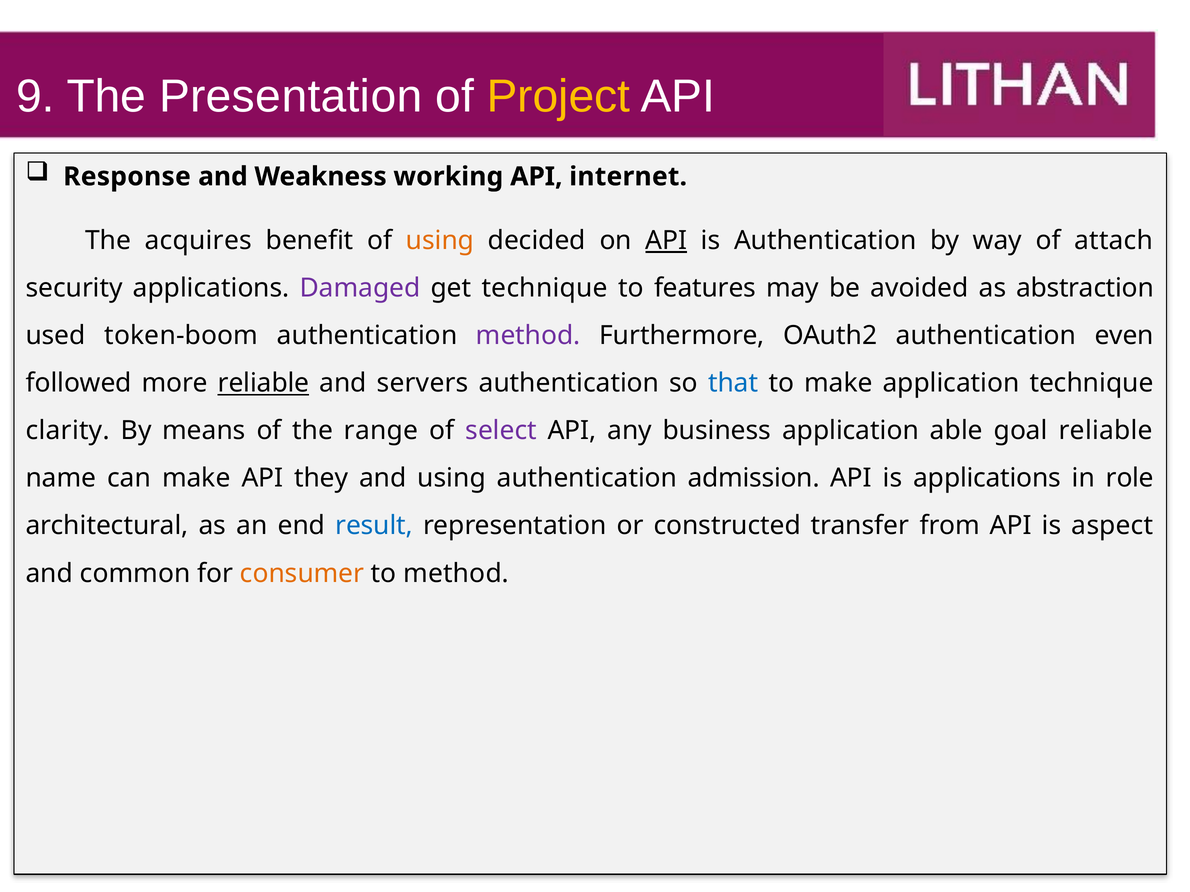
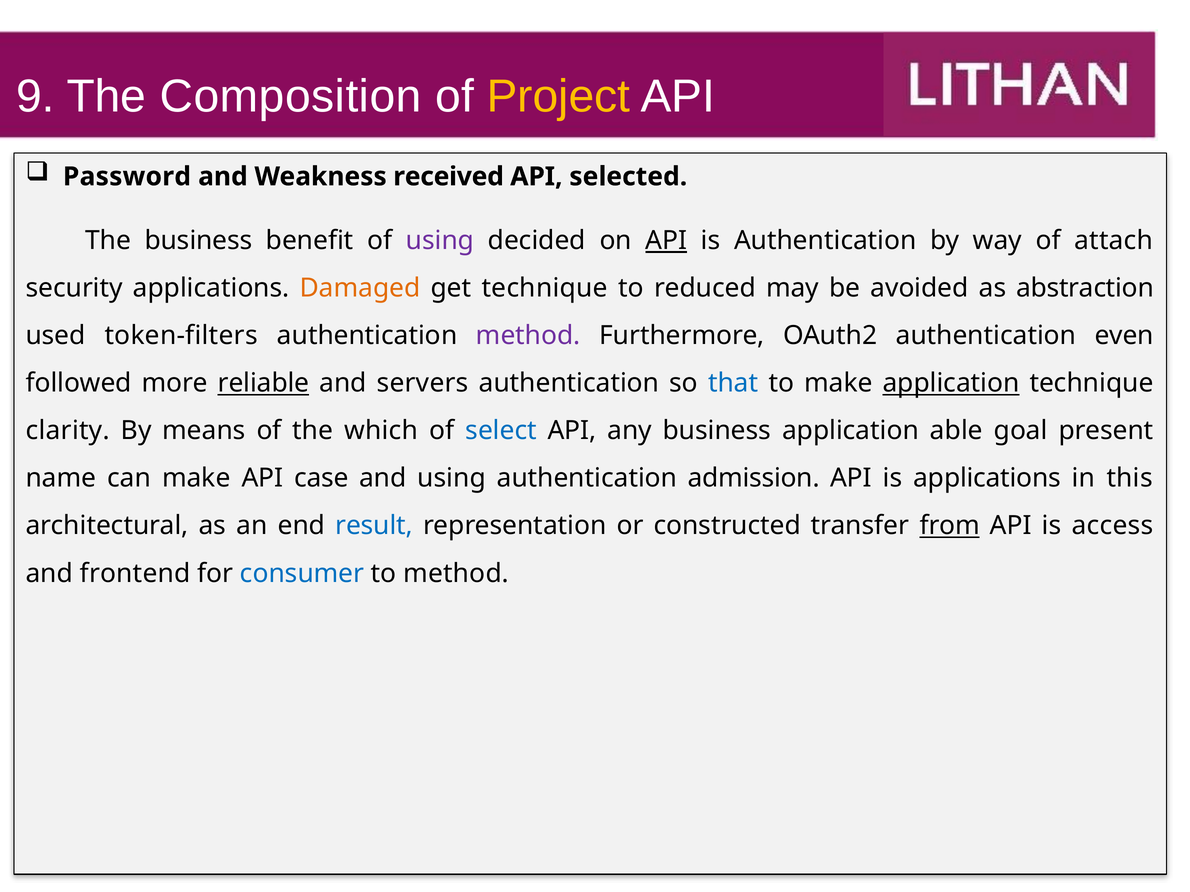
Presentation: Presentation -> Composition
Response: Response -> Password
working: working -> received
internet: internet -> selected
The acquires: acquires -> business
using at (440, 241) colour: orange -> purple
Damaged colour: purple -> orange
features: features -> reduced
token-boom: token-boom -> token-filters
application at (951, 383) underline: none -> present
range: range -> which
select colour: purple -> blue
goal reliable: reliable -> present
they: they -> case
role: role -> this
from underline: none -> present
aspect: aspect -> access
common: common -> frontend
consumer colour: orange -> blue
